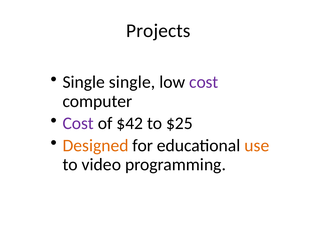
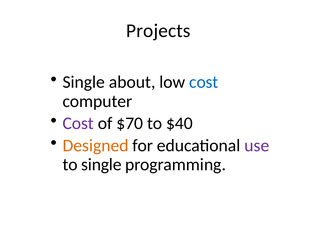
Single single: single -> about
cost at (204, 82) colour: purple -> blue
$42: $42 -> $70
$25: $25 -> $40
use colour: orange -> purple
to video: video -> single
